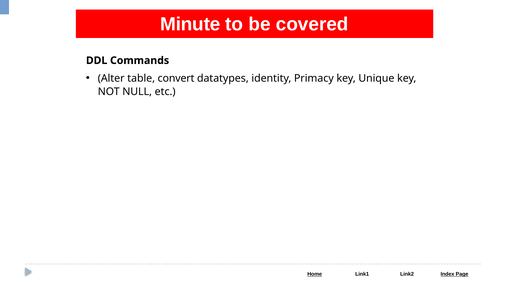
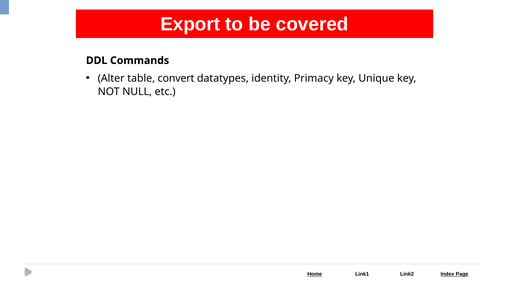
Minute: Minute -> Export
